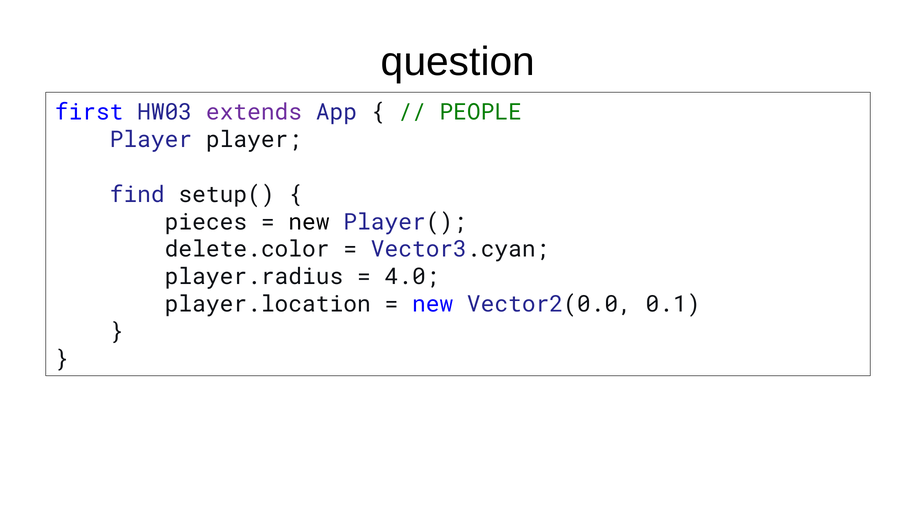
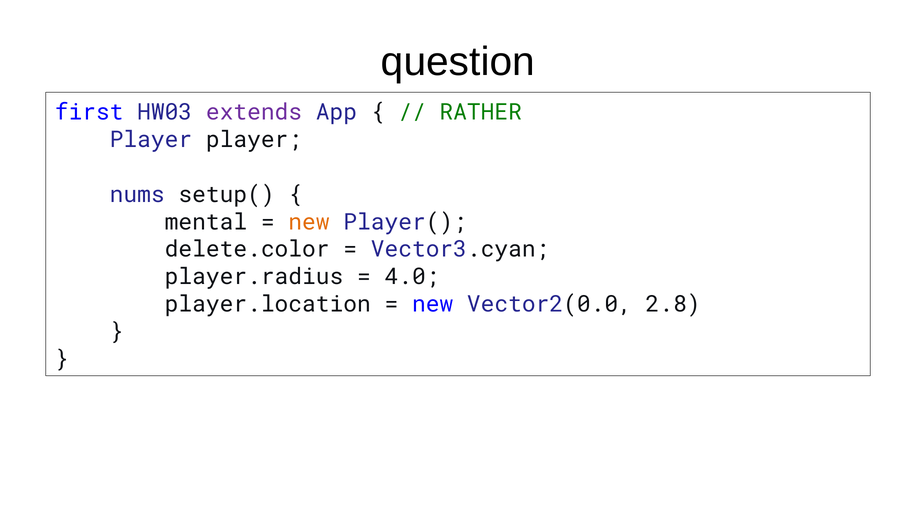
PEOPLE: PEOPLE -> RATHER
find: find -> nums
pieces: pieces -> mental
new at (309, 222) colour: black -> orange
0.1: 0.1 -> 2.8
